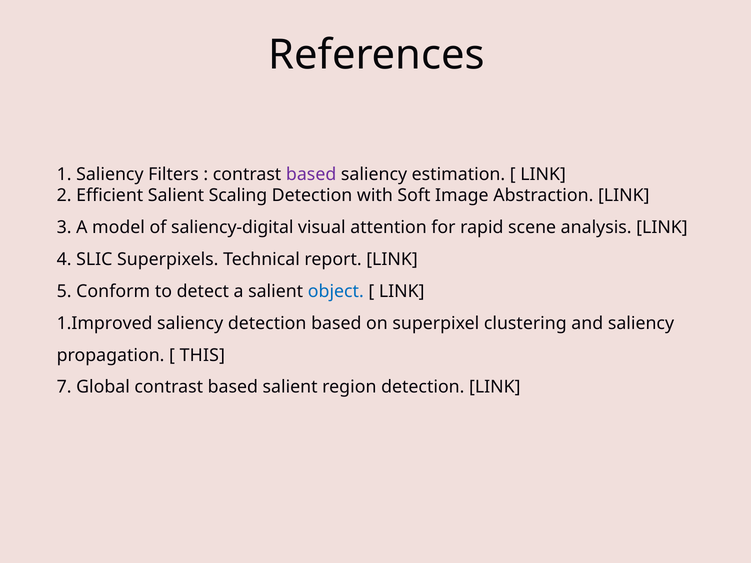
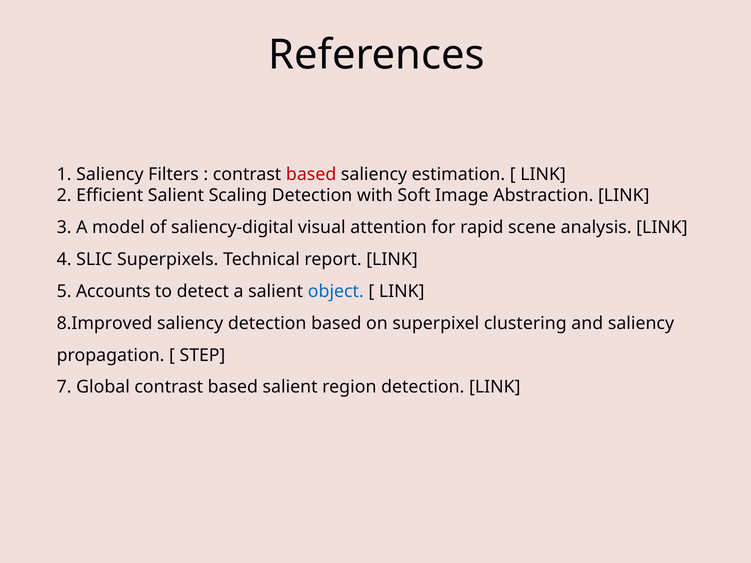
based at (311, 174) colour: purple -> red
Conform: Conform -> Accounts
1.Improved: 1.Improved -> 8.Improved
THIS: THIS -> STEP
